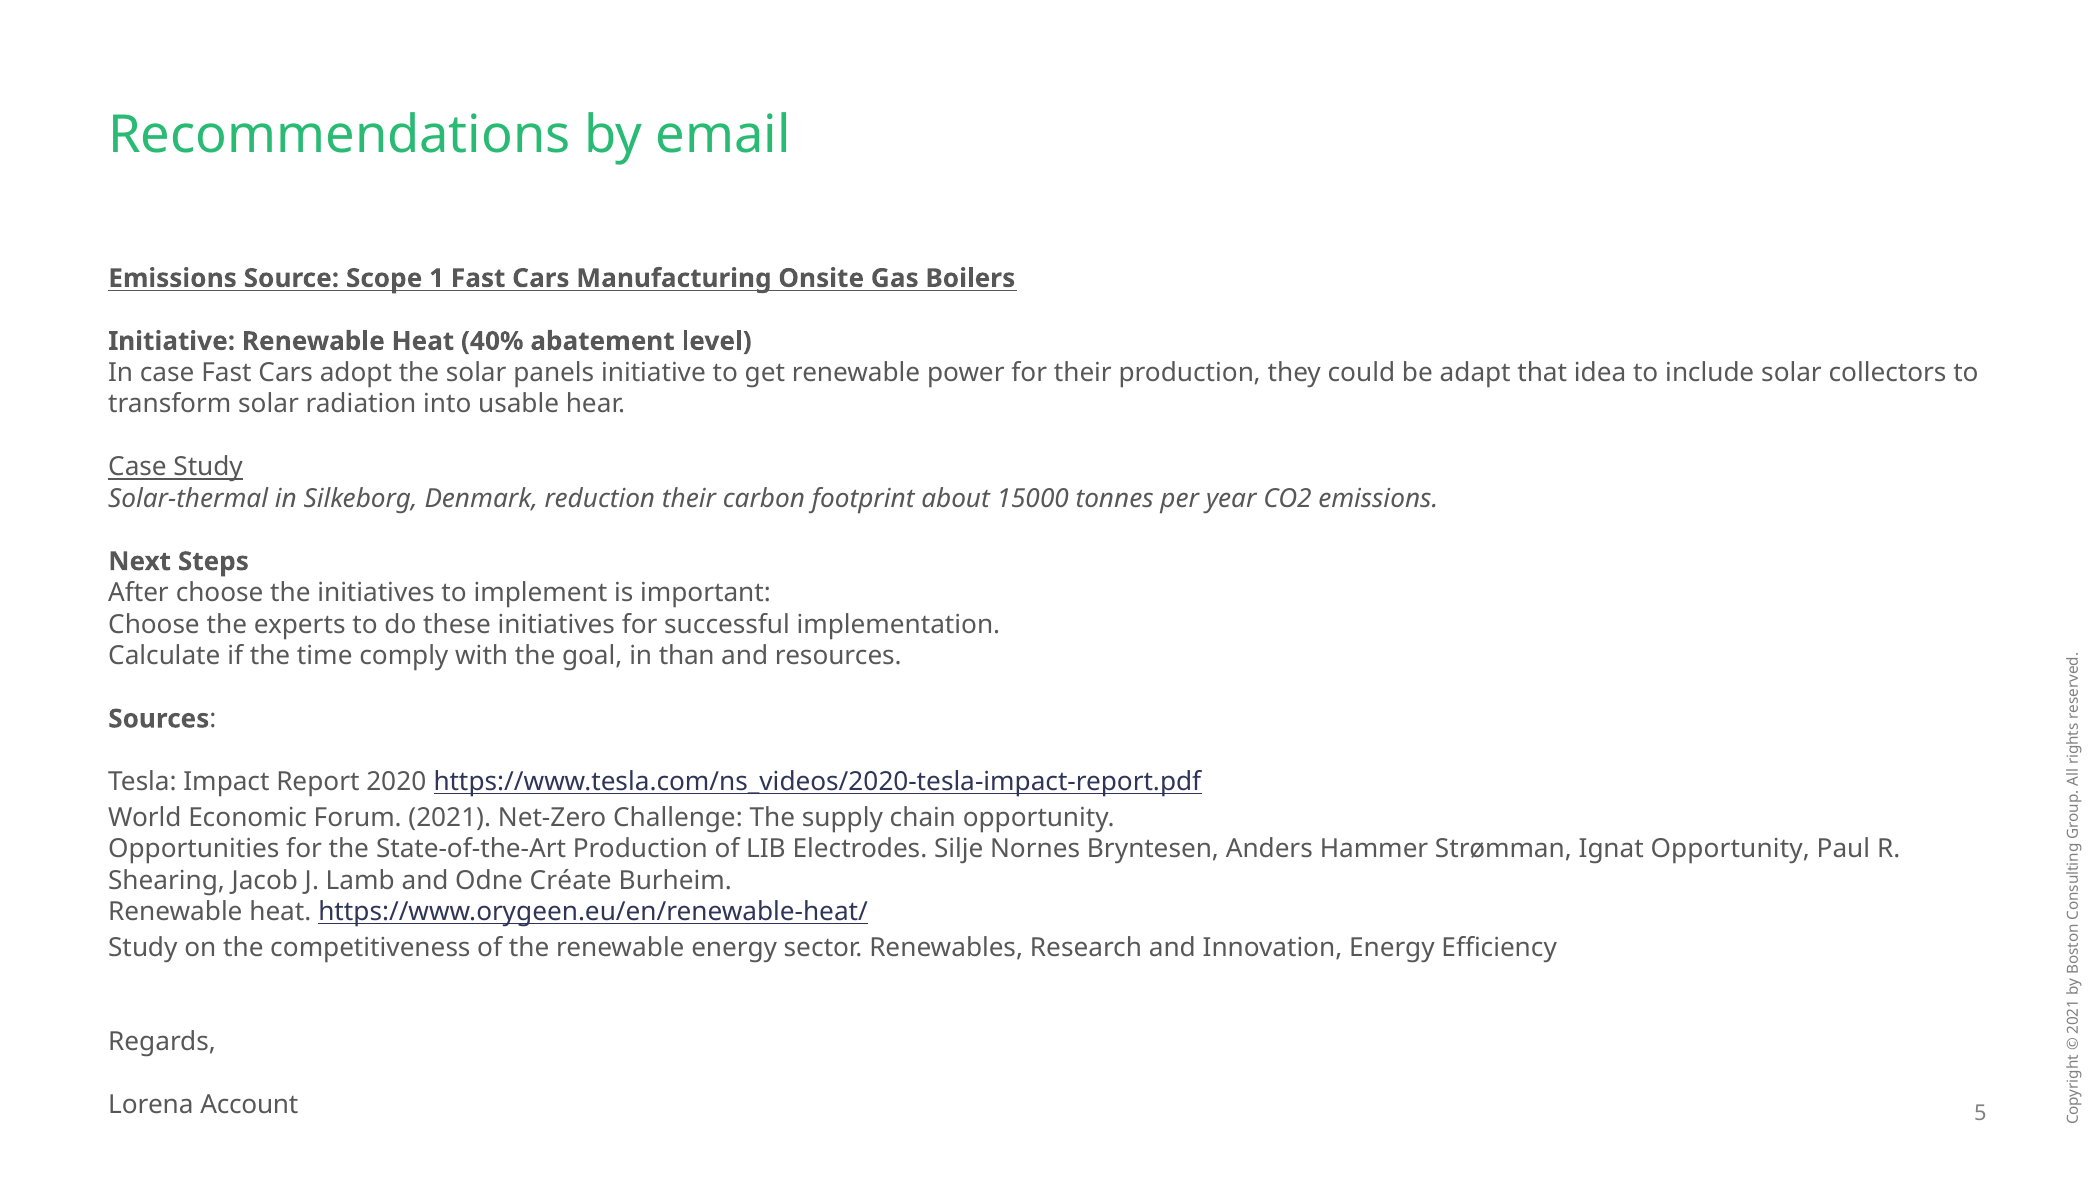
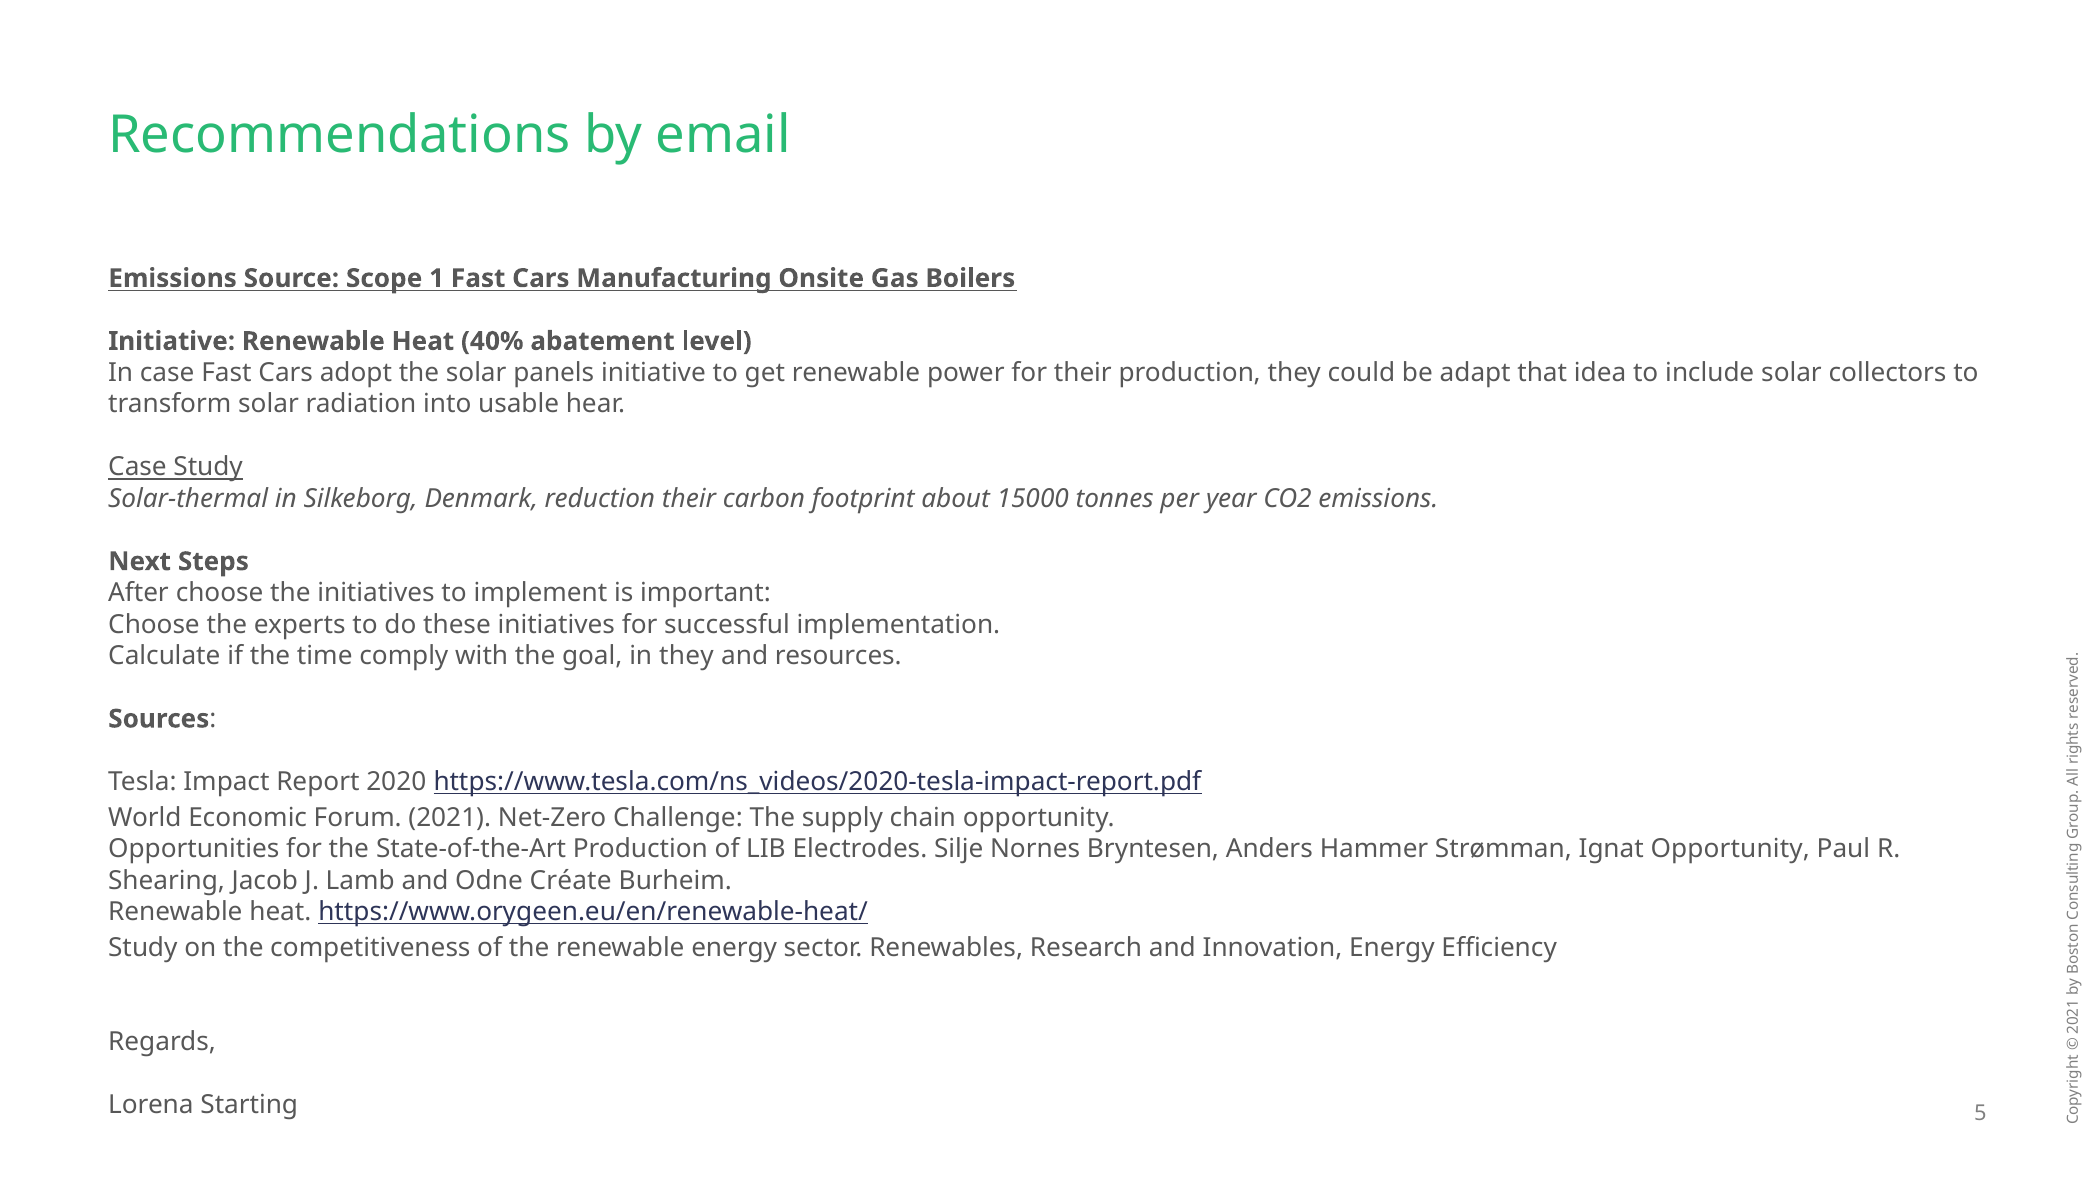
in than: than -> they
Account: Account -> Starting
